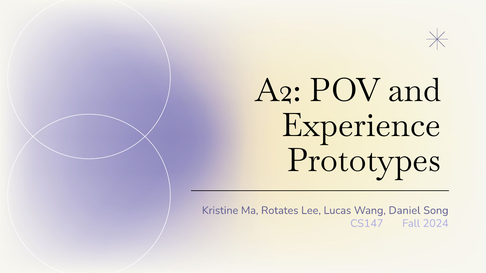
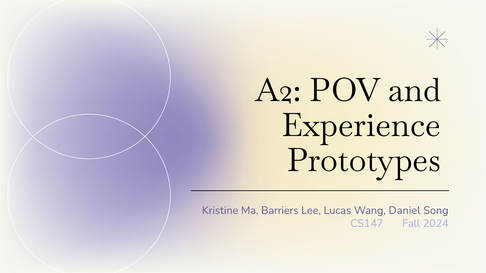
Rotates: Rotates -> Barriers
